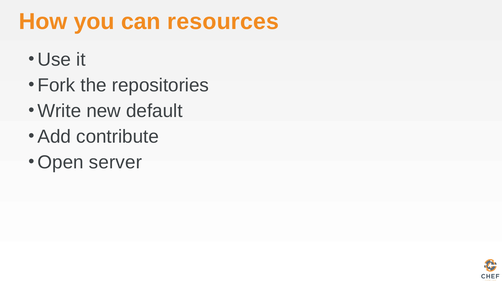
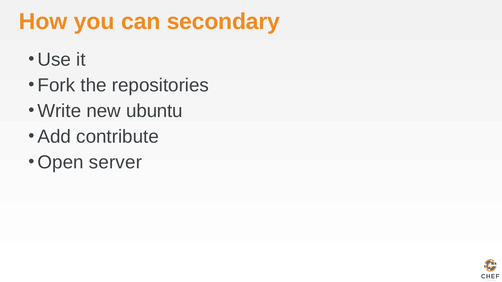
resources: resources -> secondary
default: default -> ubuntu
